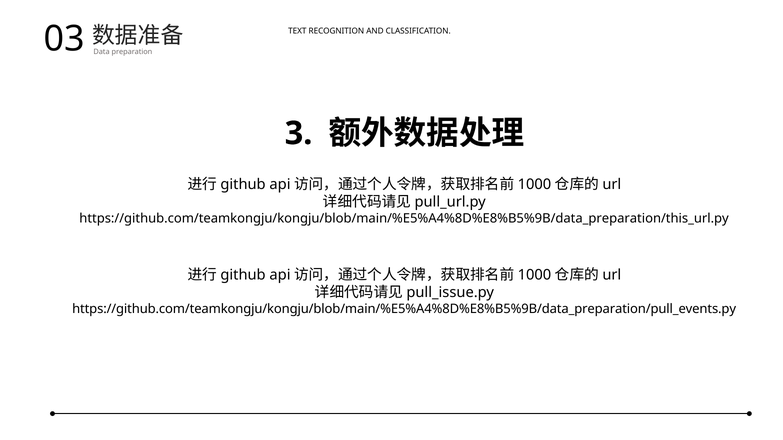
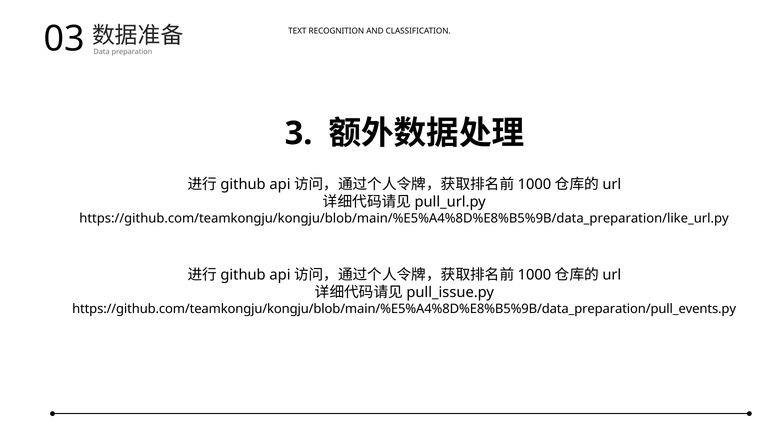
https://github.com/teamkongju/kongju/blob/main/%E5%A4%8D%E8%B5%9B/data_preparation/this_url.py: https://github.com/teamkongju/kongju/blob/main/%E5%A4%8D%E8%B5%9B/data_preparation/this_url.py -> https://github.com/teamkongju/kongju/blob/main/%E5%A4%8D%E8%B5%9B/data_preparation/like_url.py
